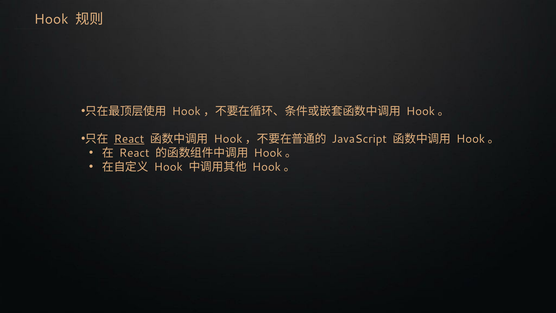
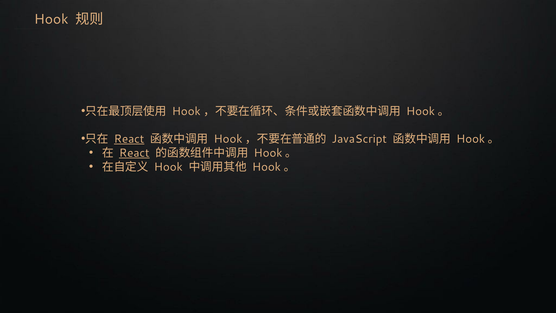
React at (134, 153) underline: none -> present
